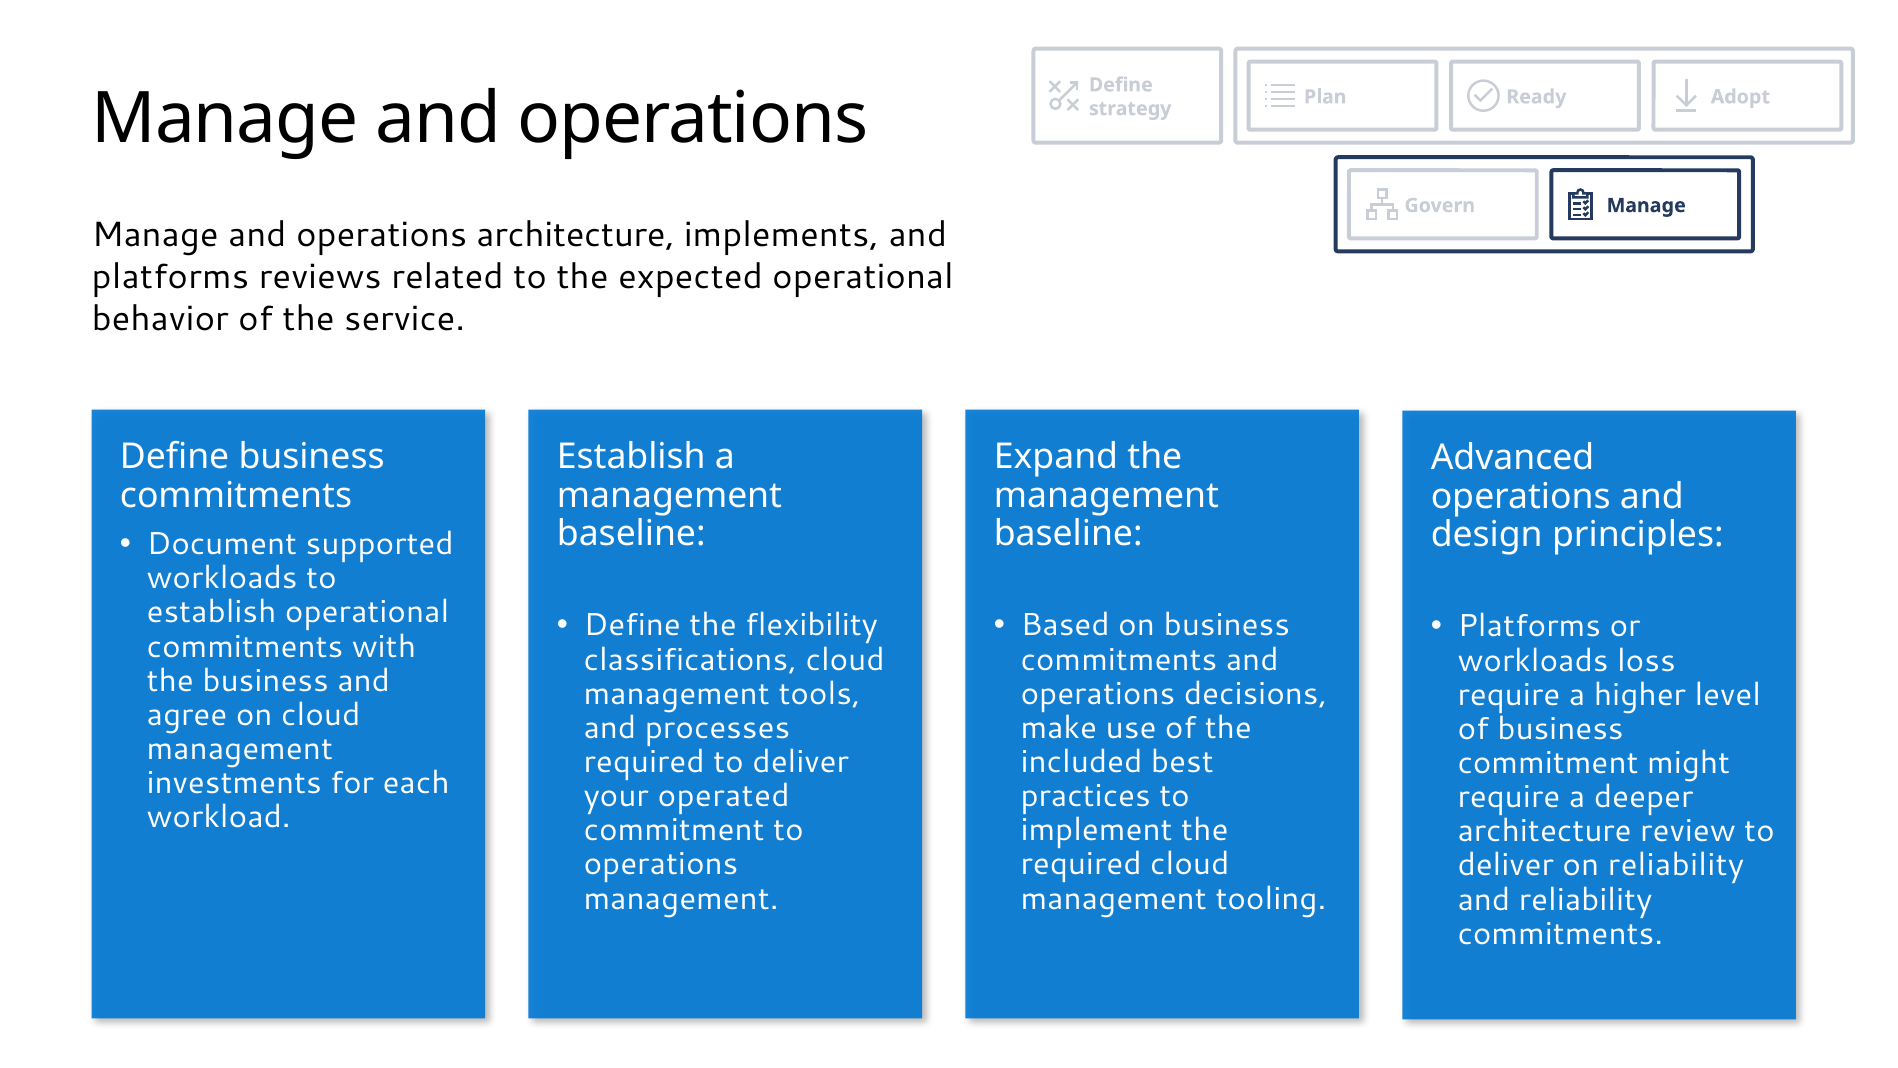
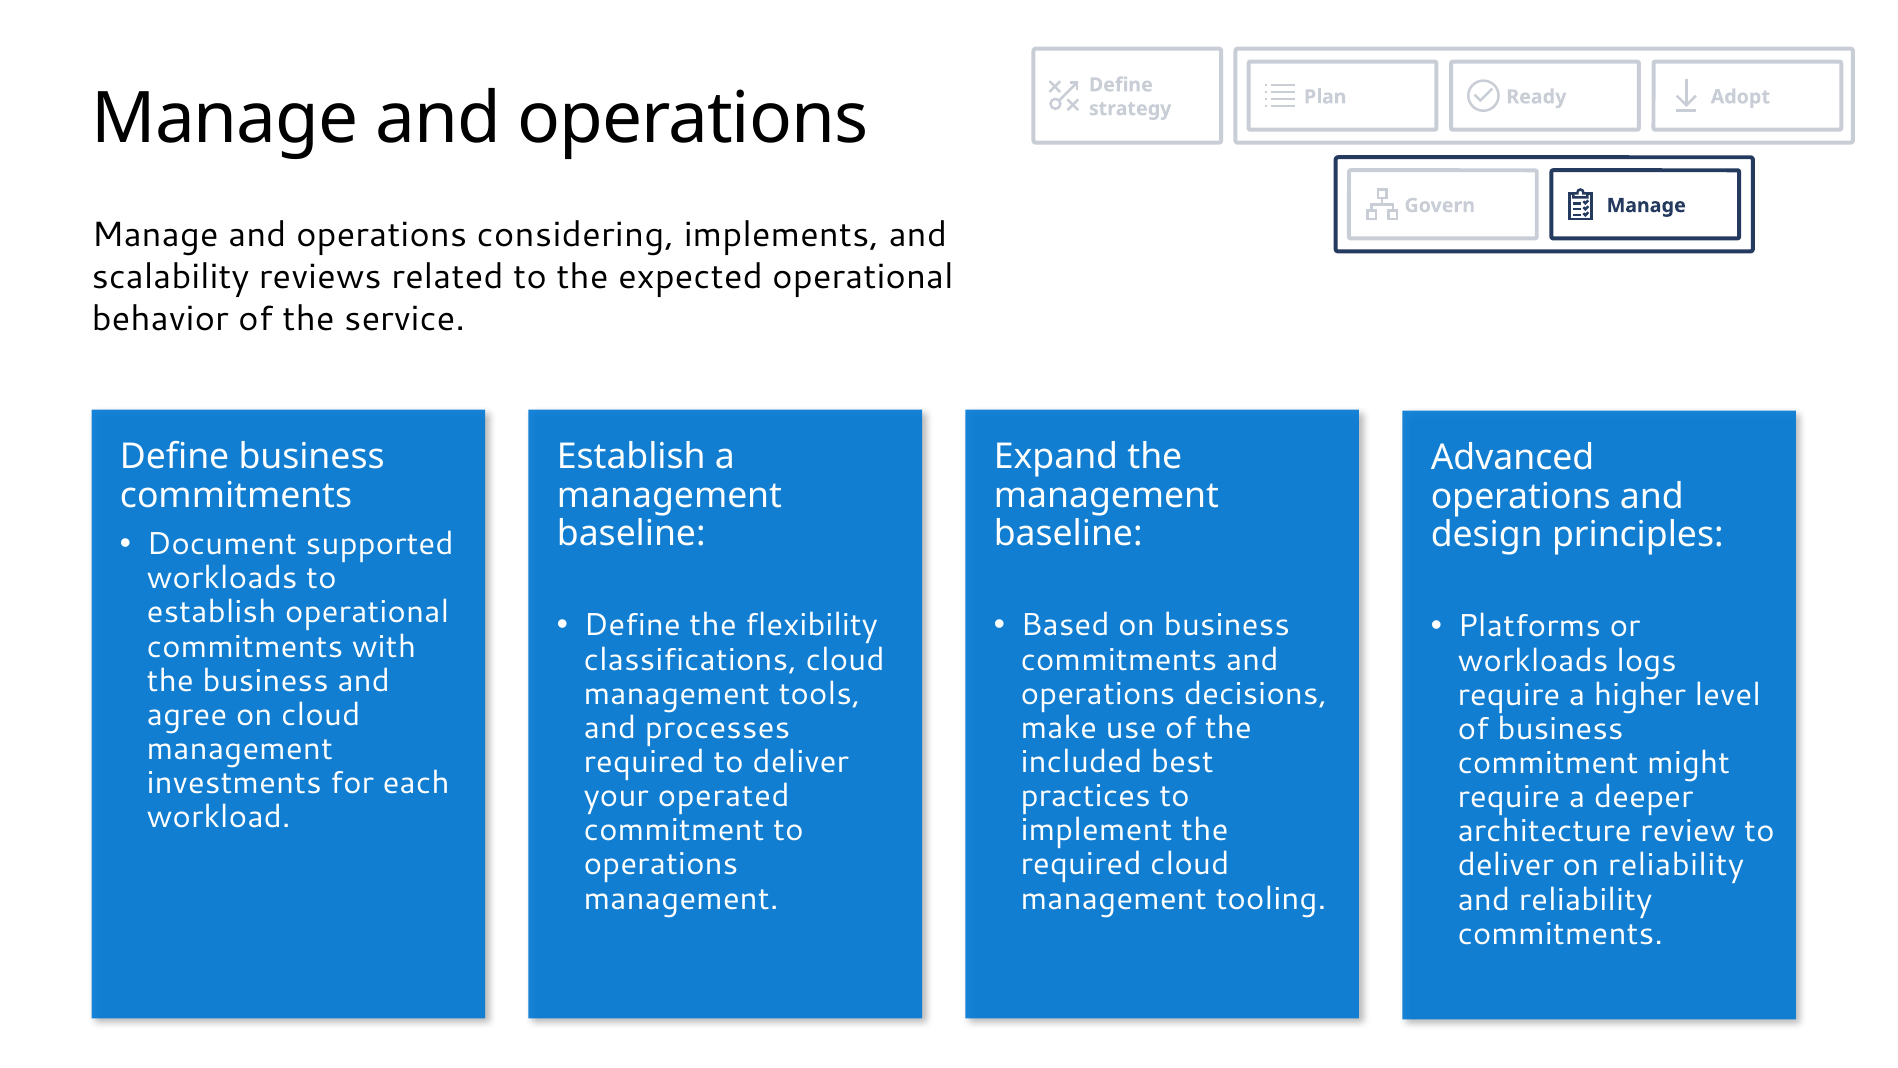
operations architecture: architecture -> considering
platforms at (170, 277): platforms -> scalability
loss: loss -> logs
